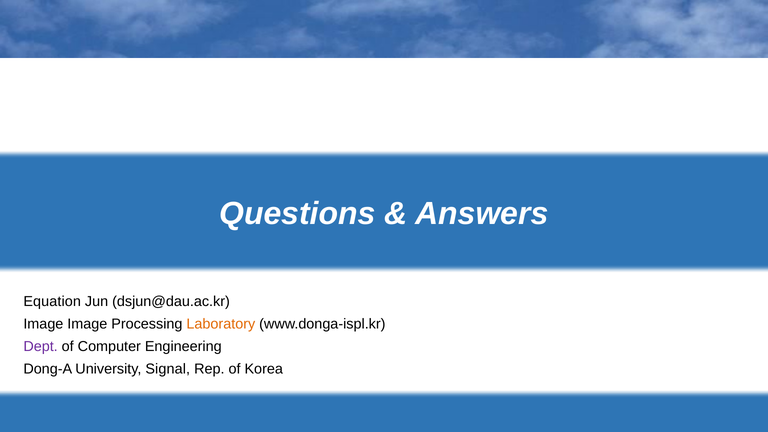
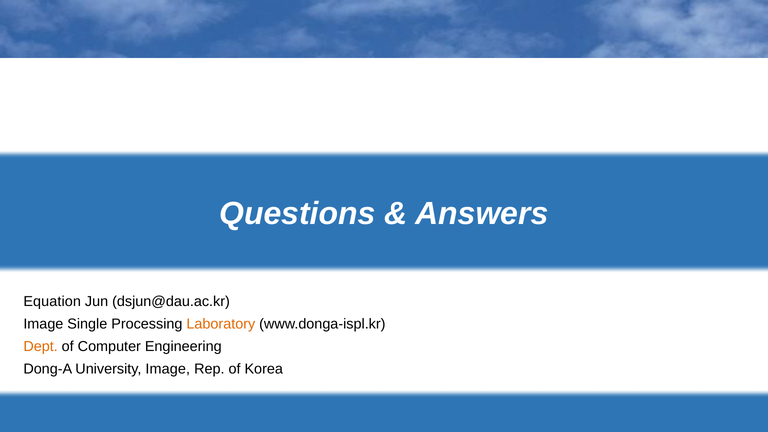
Image Image: Image -> Single
Dept colour: purple -> orange
University Signal: Signal -> Image
